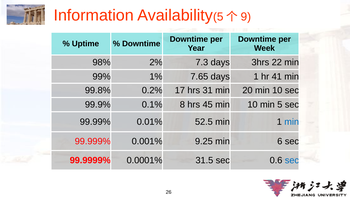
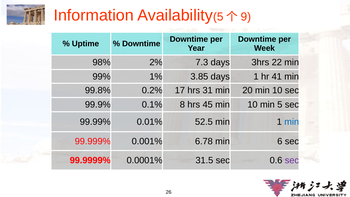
7.65: 7.65 -> 3.85
9.25: 9.25 -> 6.78
sec at (292, 160) colour: blue -> purple
